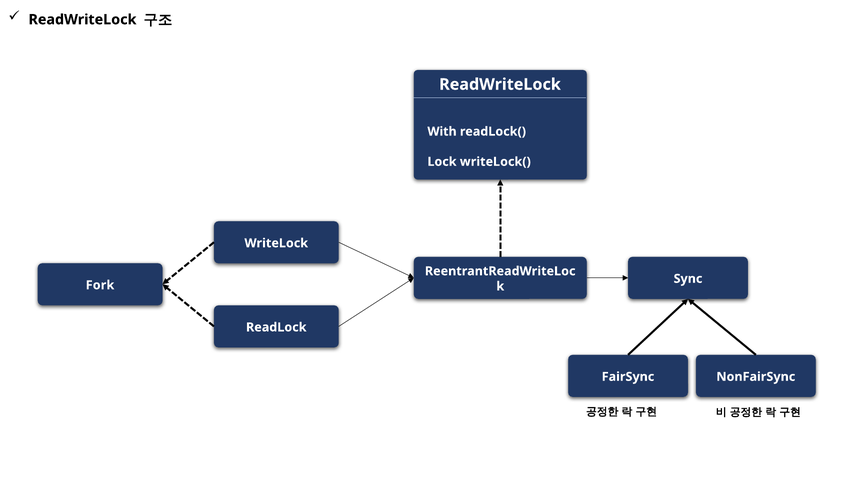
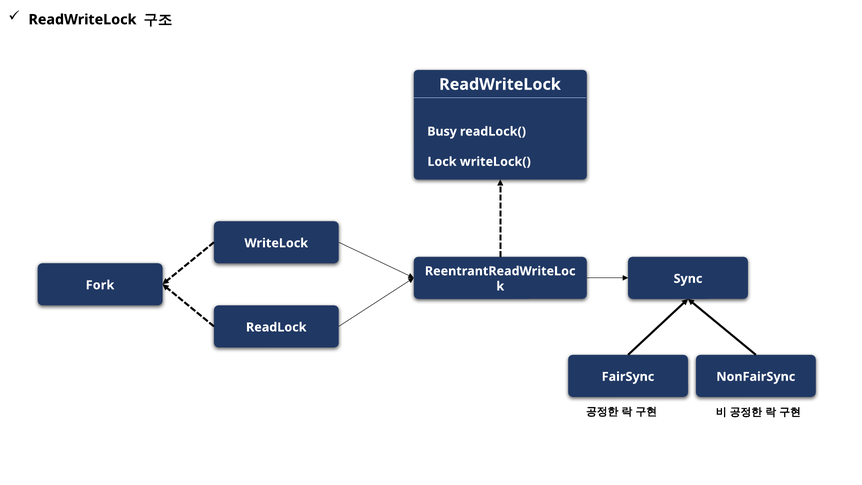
With: With -> Busy
